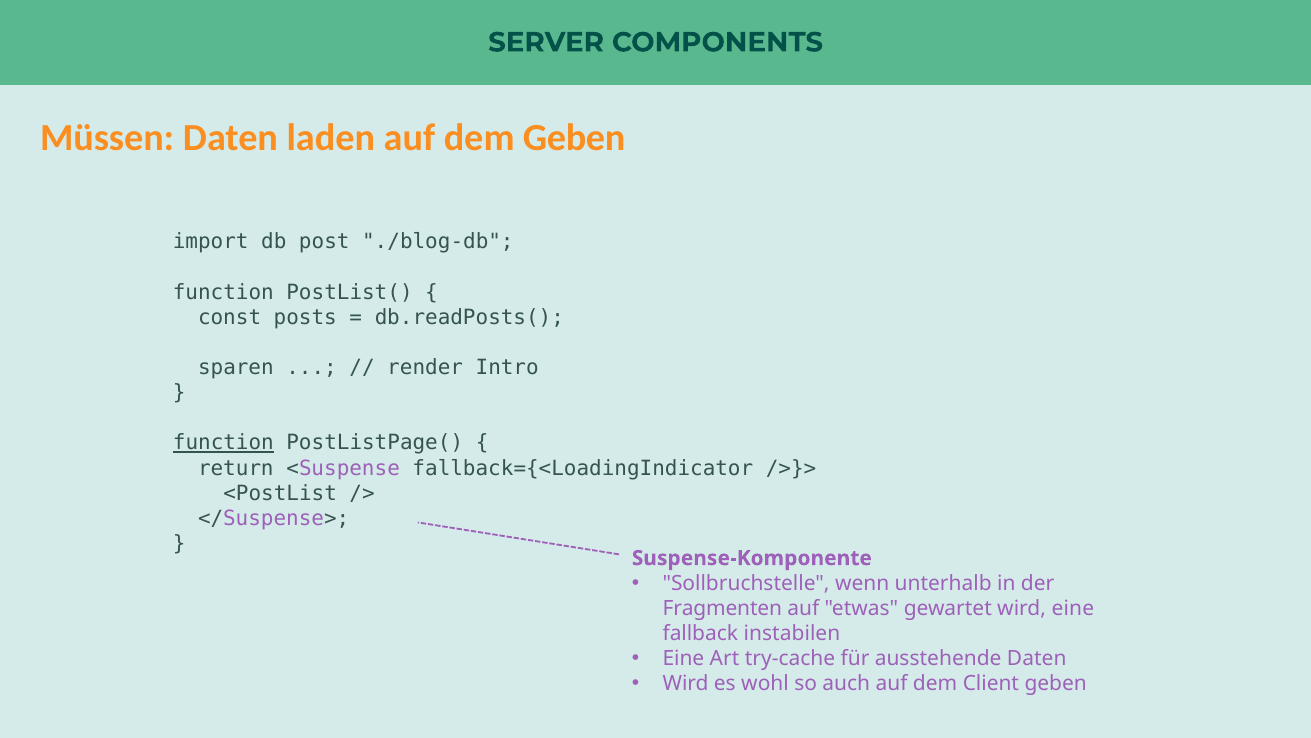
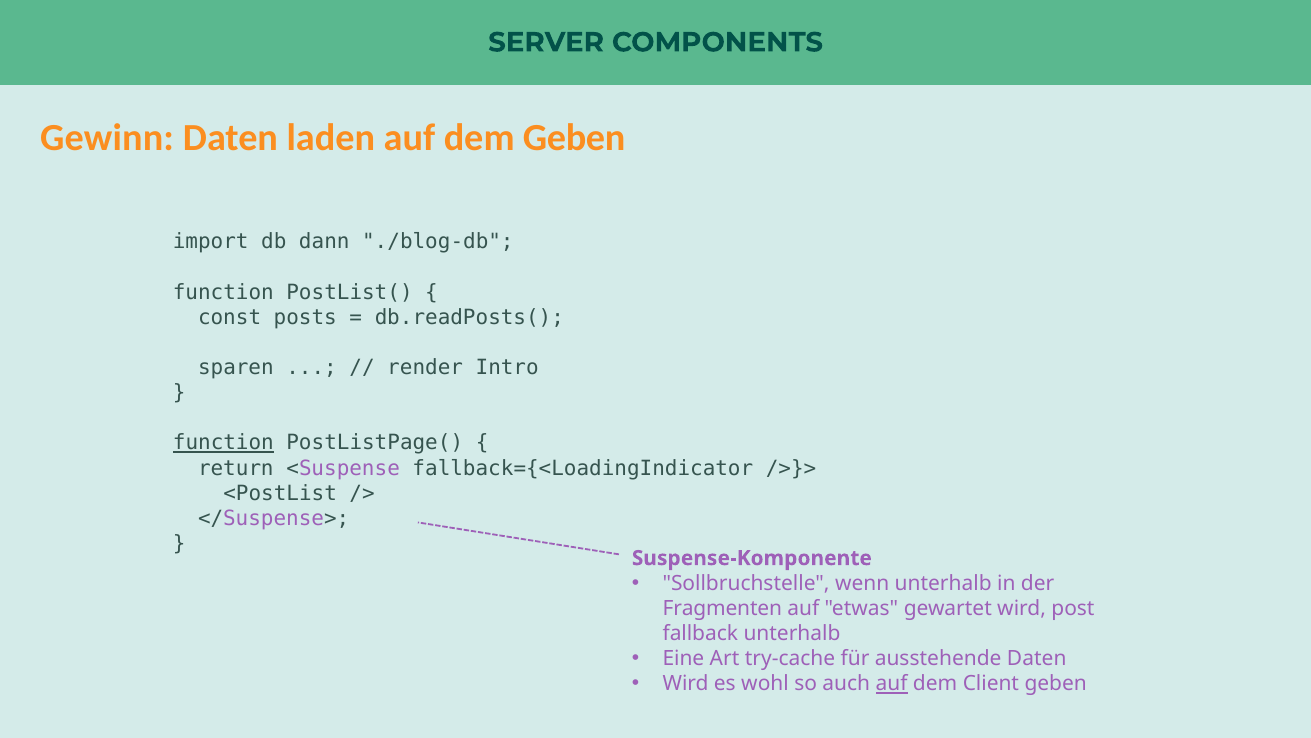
Müssen: Müssen -> Gewinn
post: post -> dann
wird eine: eine -> post
fallback instabilen: instabilen -> unterhalb
auf at (892, 683) underline: none -> present
